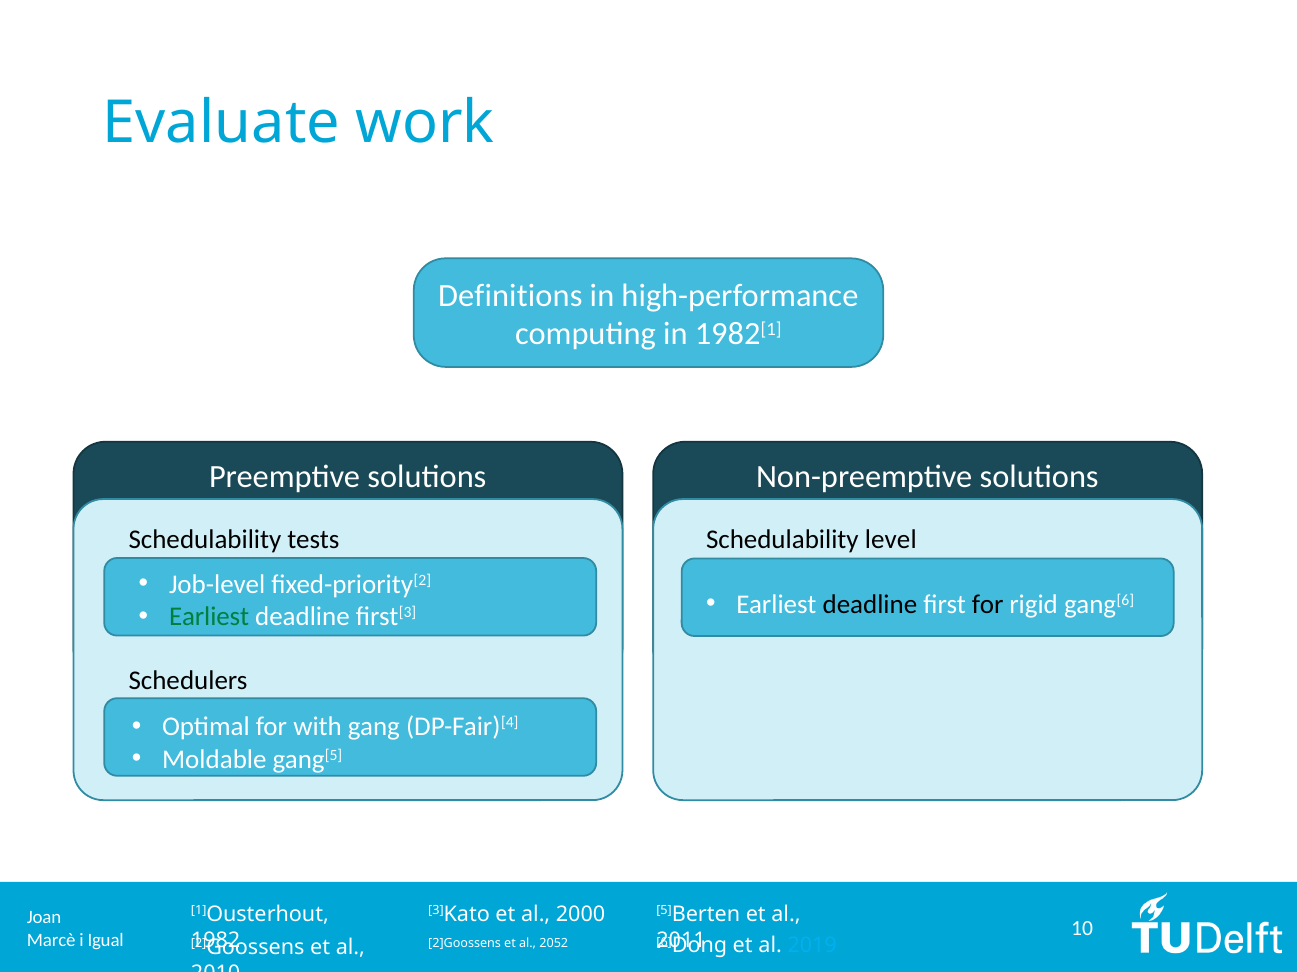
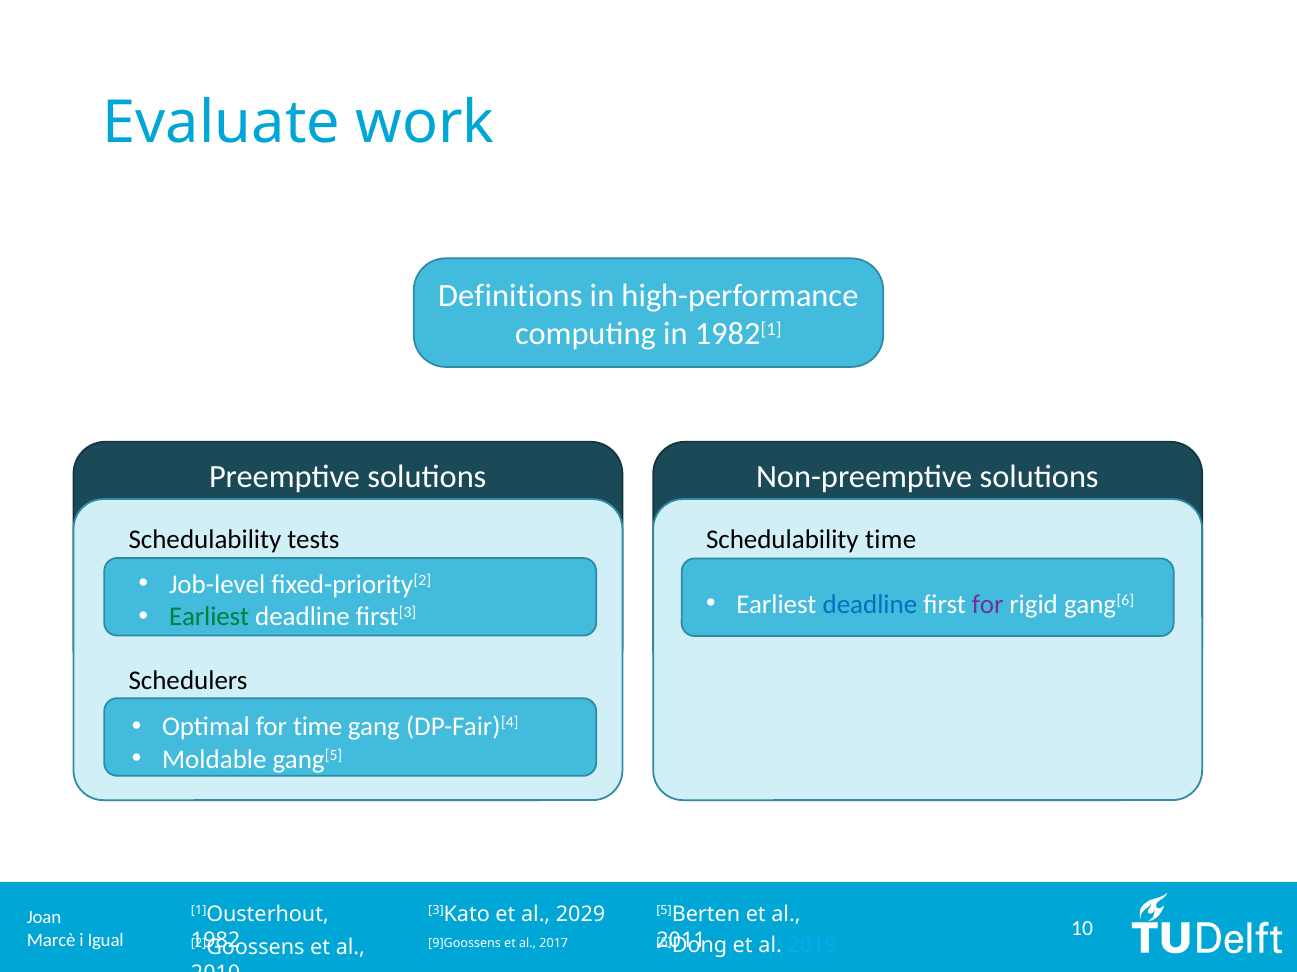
Schedulability level: level -> time
deadline at (870, 605) colour: black -> blue
for at (988, 605) colour: black -> purple
for with: with -> time
2000: 2000 -> 2029
2]Goossens at (465, 944): 2]Goossens -> 9]Goossens
2052: 2052 -> 2017
